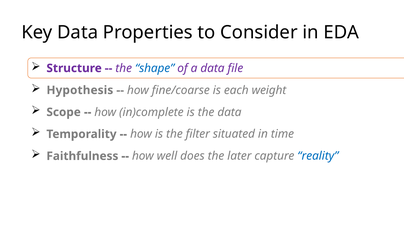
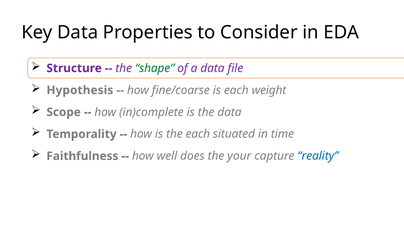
shape colour: blue -> green
the filter: filter -> each
later: later -> your
